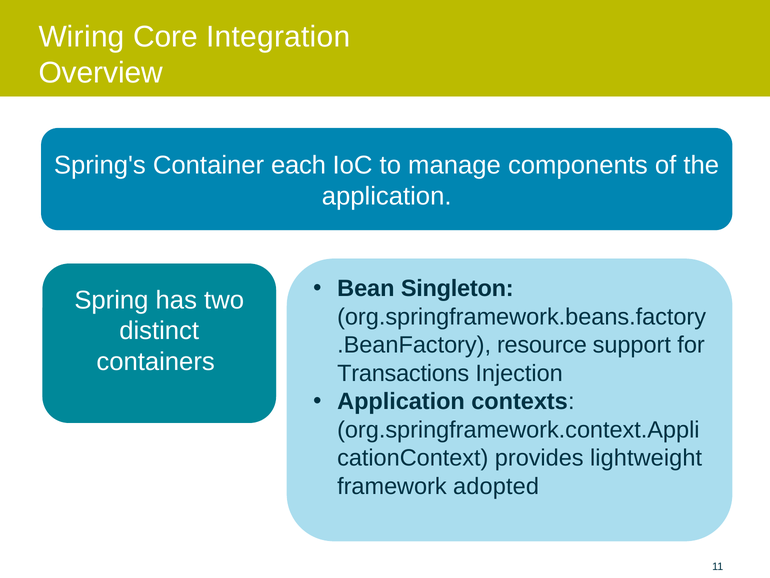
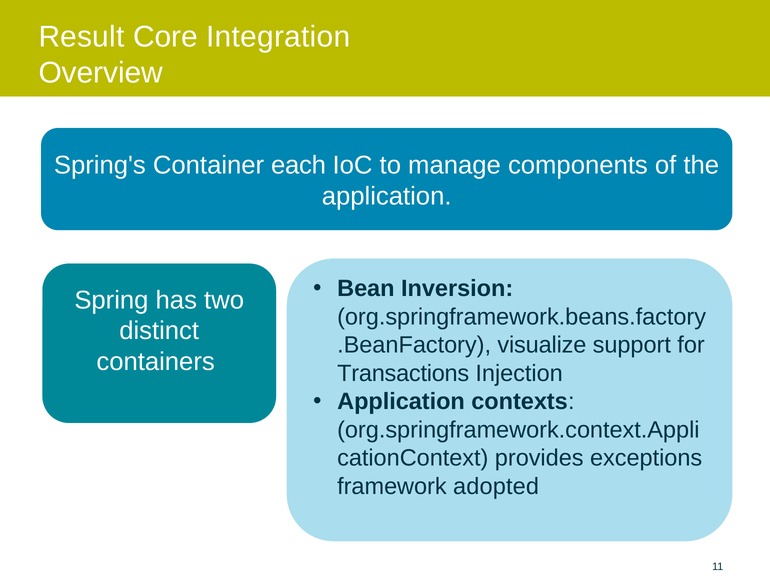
Wiring: Wiring -> Result
Singleton: Singleton -> Inversion
resource: resource -> visualize
lightweight: lightweight -> exceptions
